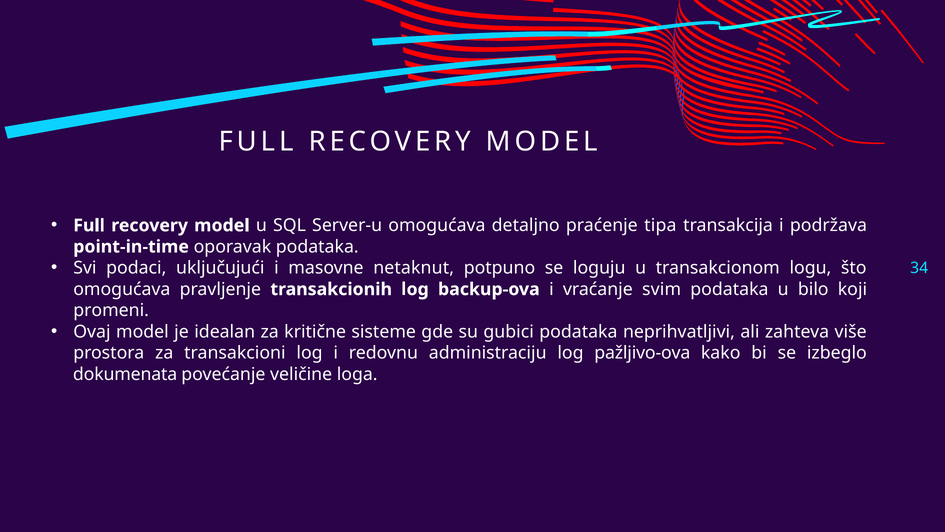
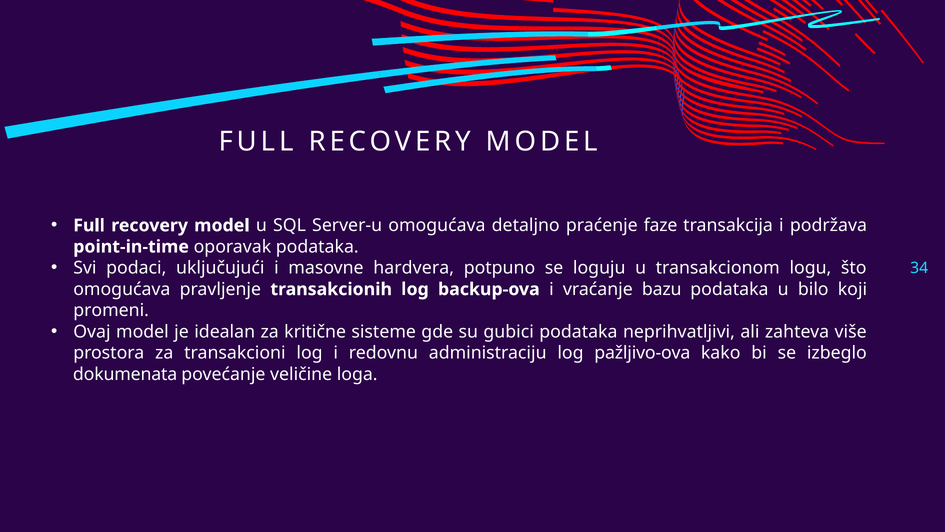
tipa: tipa -> faze
netaknut: netaknut -> hardvera
svim: svim -> bazu
